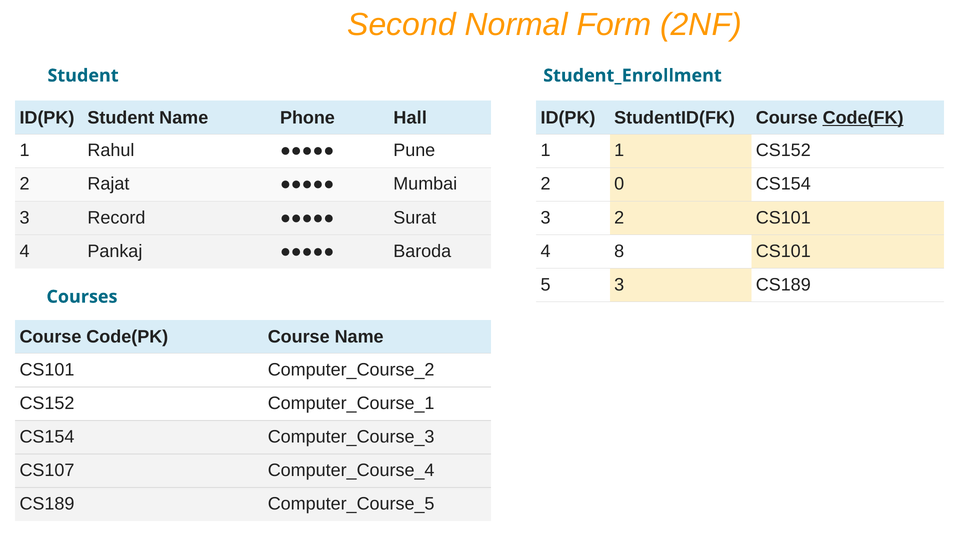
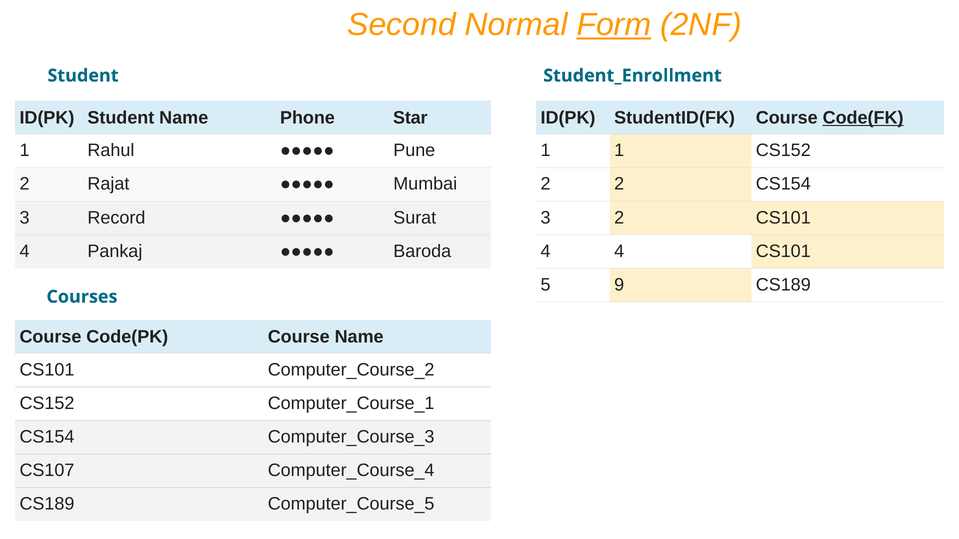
Form underline: none -> present
Hall: Hall -> Star
2 0: 0 -> 2
4 8: 8 -> 4
5 3: 3 -> 9
